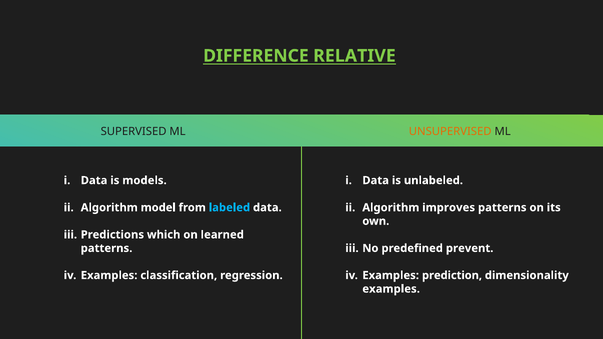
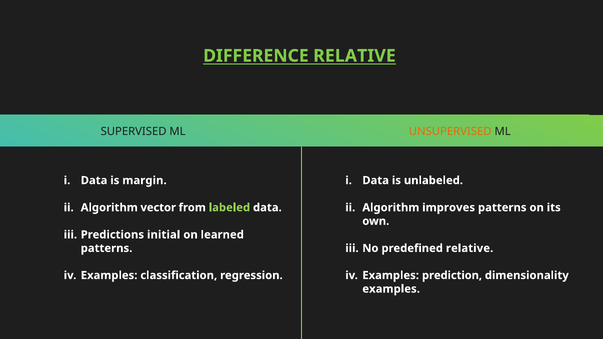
models: models -> margin
model: model -> vector
labeled colour: light blue -> light green
which: which -> initial
predefined prevent: prevent -> relative
